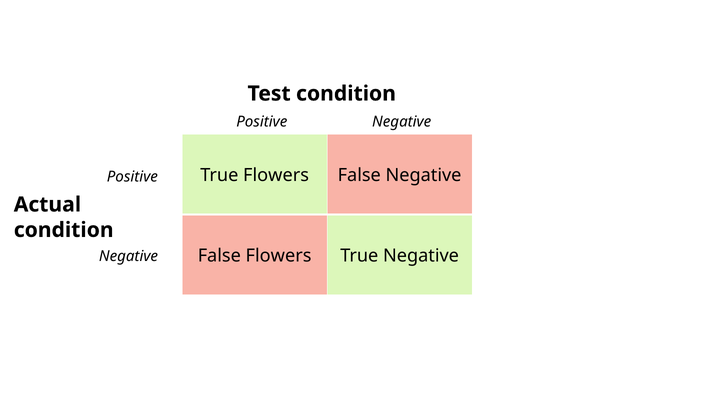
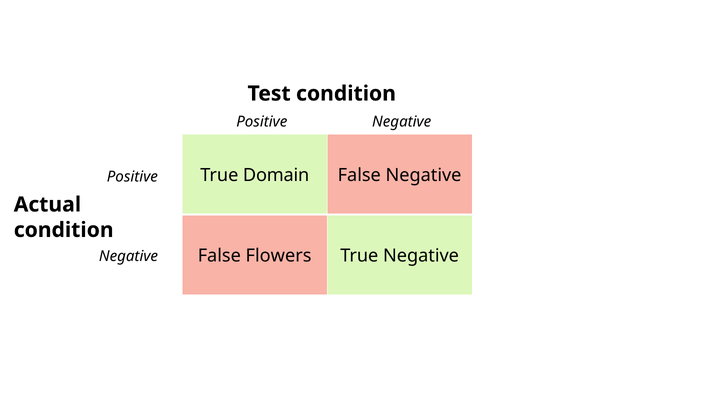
True Flowers: Flowers -> Domain
